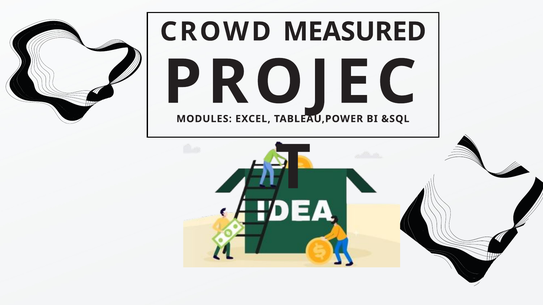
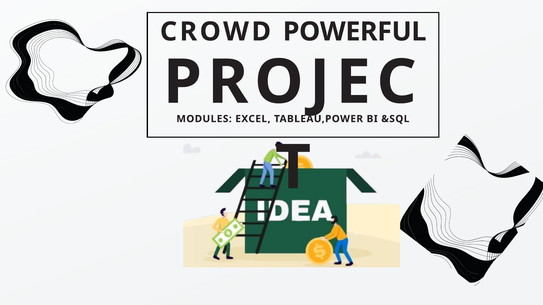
MEASURED: MEASURED -> POWERFUL
